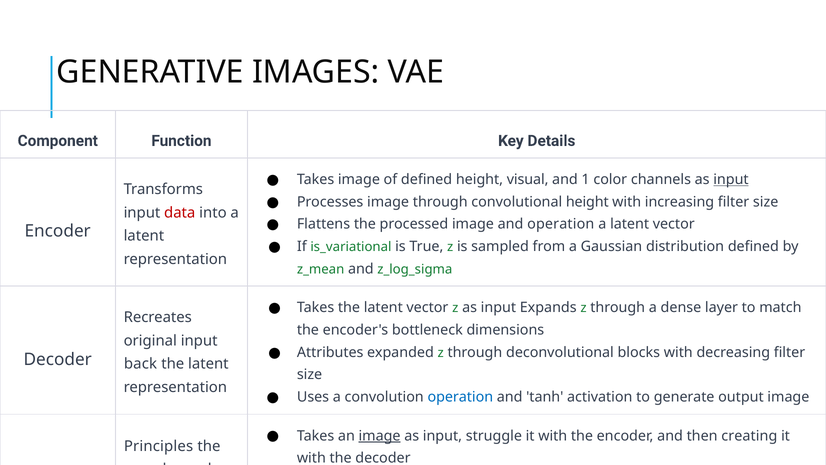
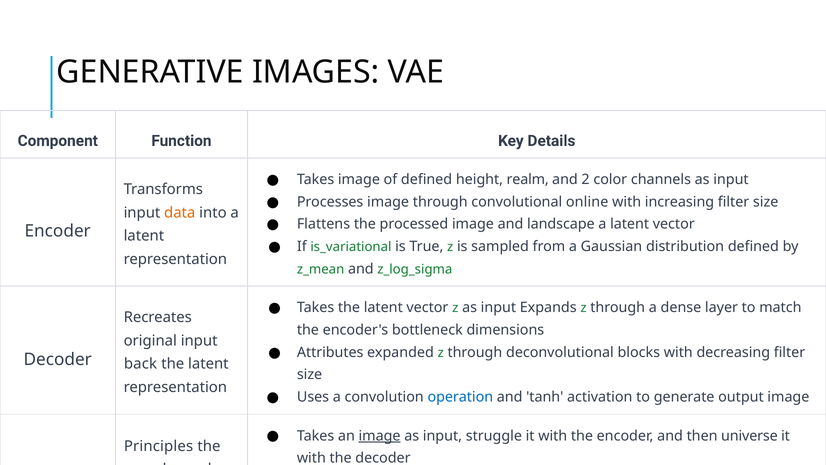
visual: visual -> realm
1: 1 -> 2
input at (731, 179) underline: present -> none
convolutional height: height -> online
data colour: red -> orange
and operation: operation -> landscape
creating: creating -> universe
